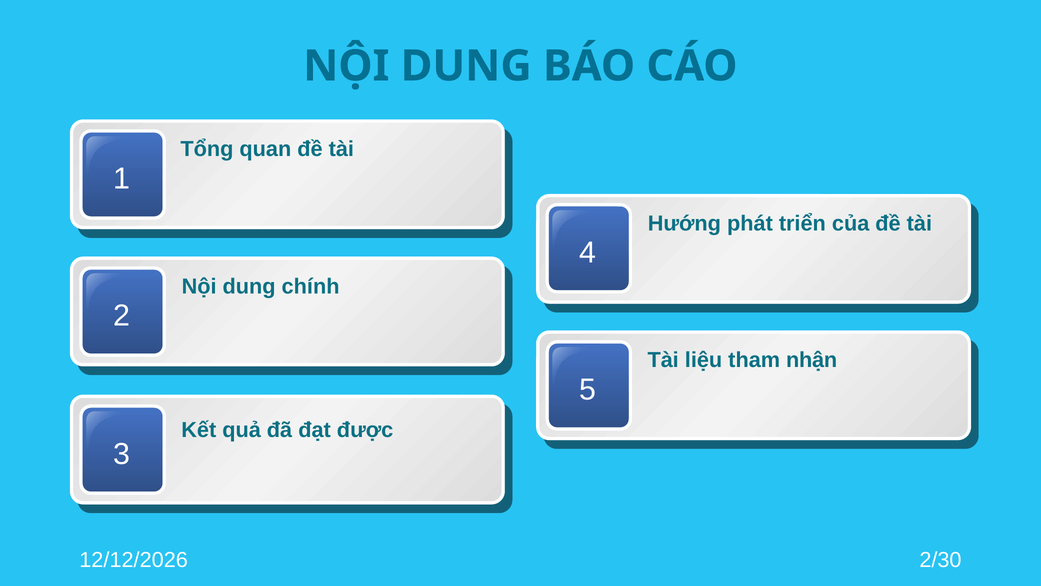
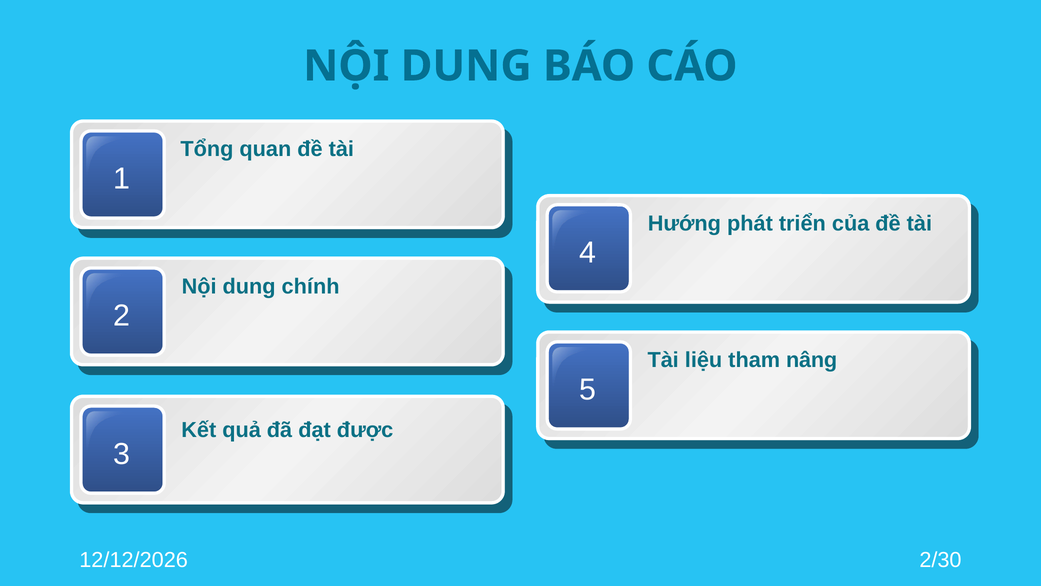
nhận: nhận -> nâng
